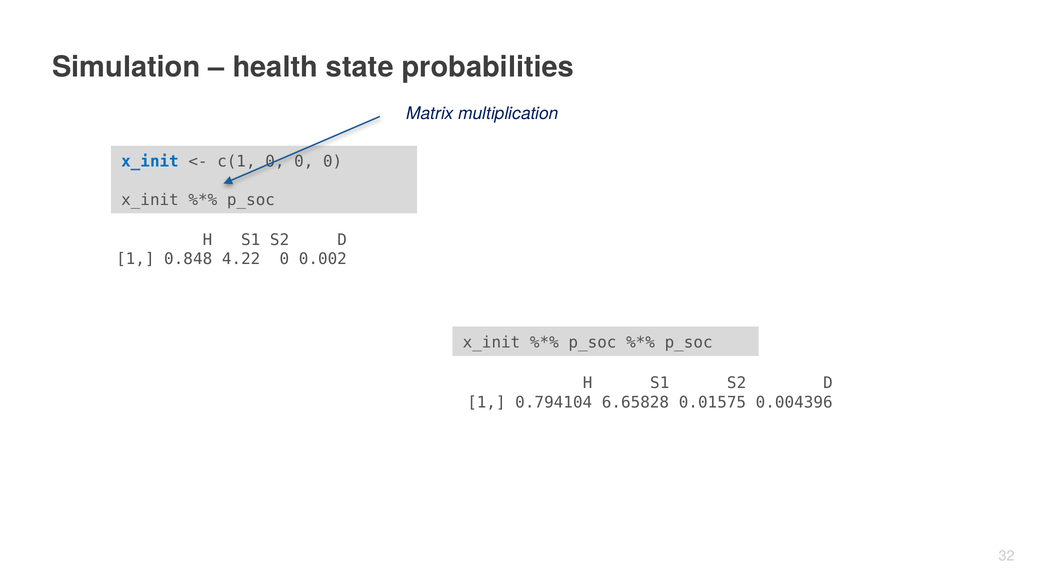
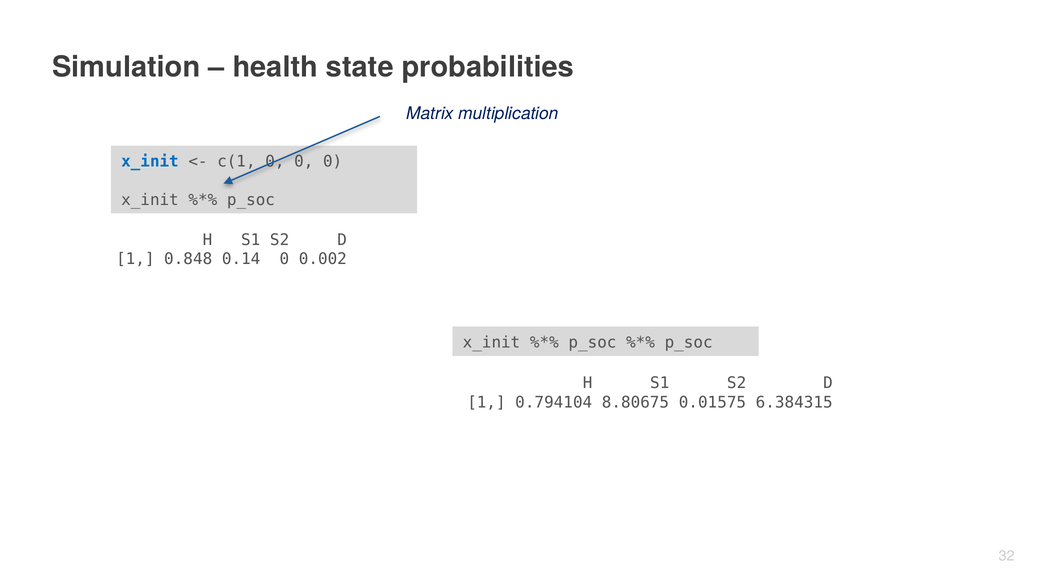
4.22: 4.22 -> 0.14
6.65828: 6.65828 -> 8.80675
0.004396: 0.004396 -> 6.384315
